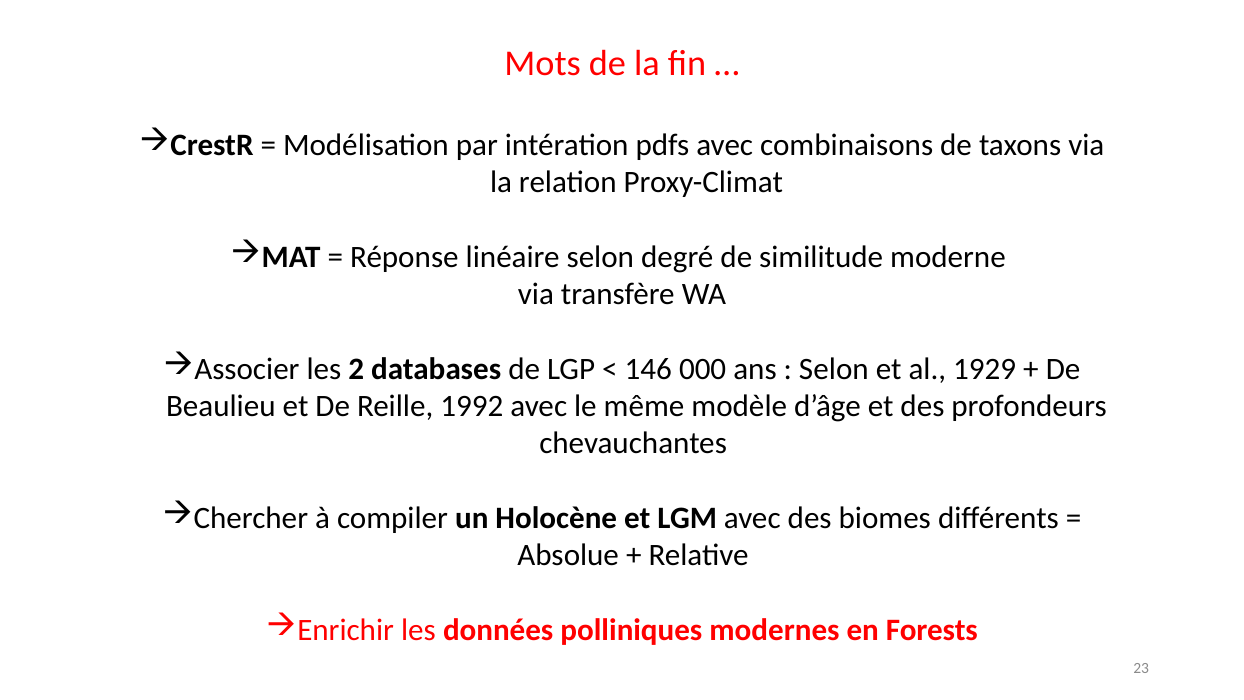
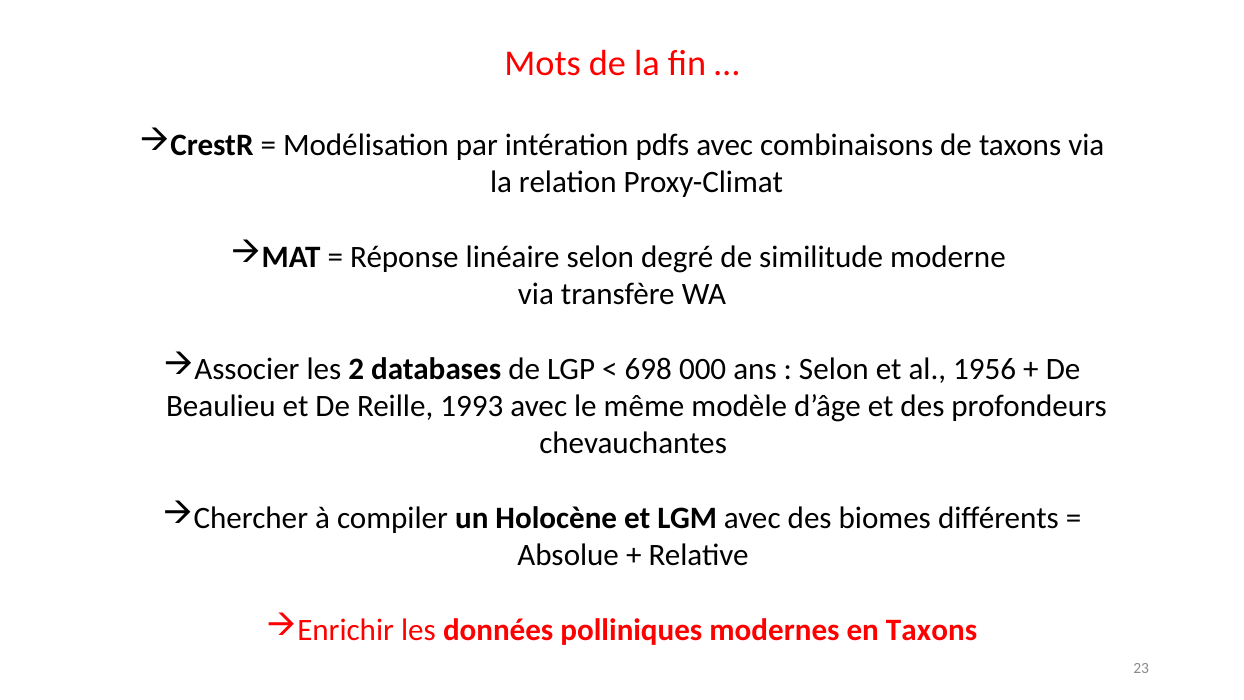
146: 146 -> 698
1929: 1929 -> 1956
1992: 1992 -> 1993
en Forests: Forests -> Taxons
